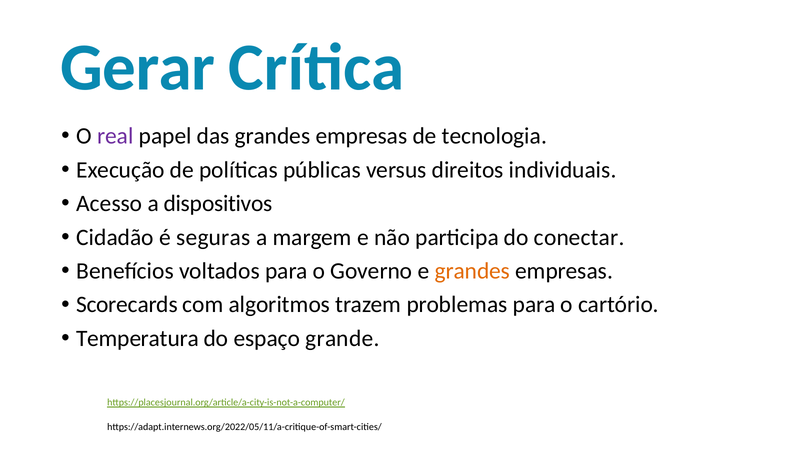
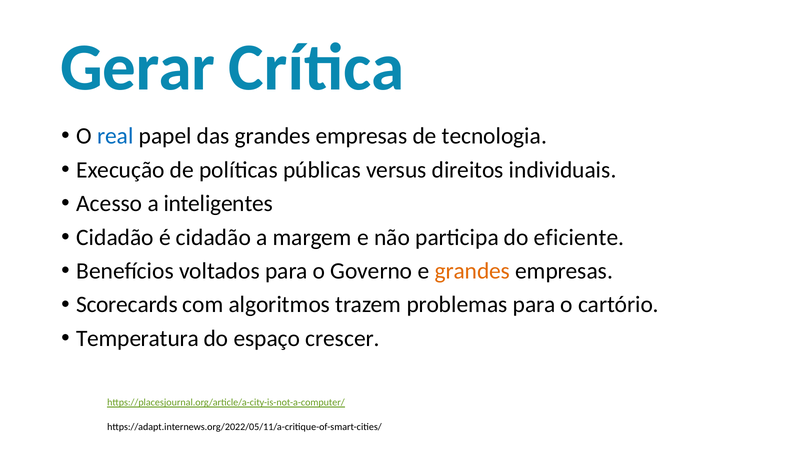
real colour: purple -> blue
dispositivos: dispositivos -> inteligentes
é seguras: seguras -> cidadão
conectar: conectar -> eficiente
grande: grande -> crescer
